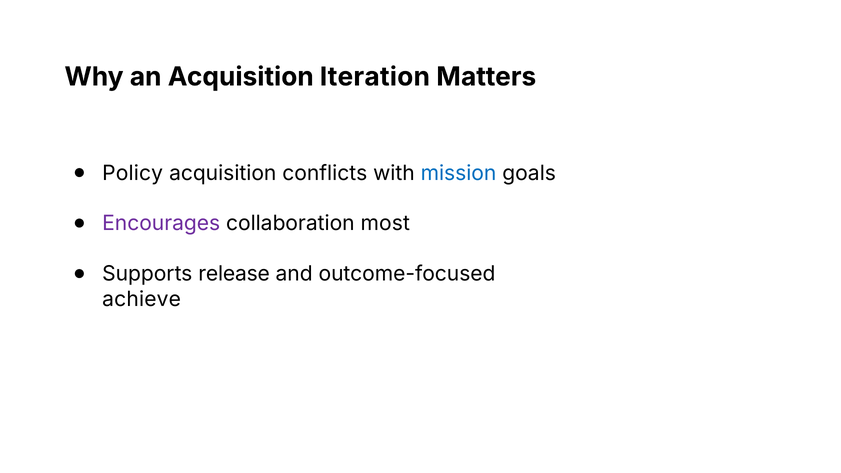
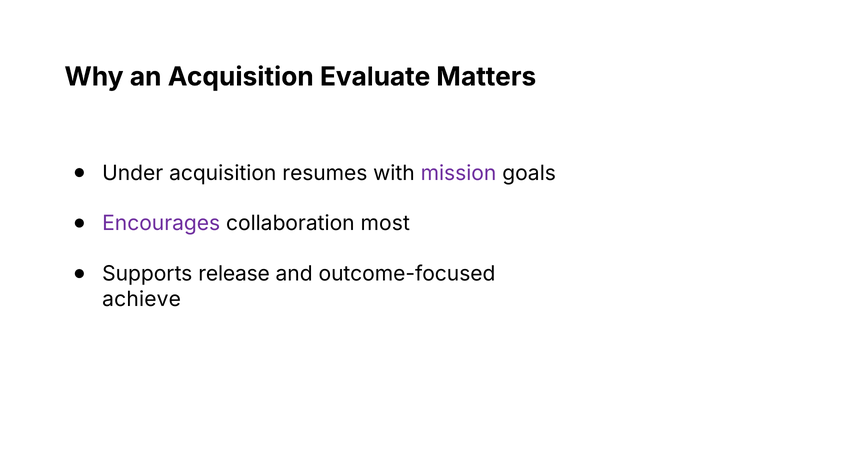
Iteration: Iteration -> Evaluate
Policy: Policy -> Under
conflicts: conflicts -> resumes
mission colour: blue -> purple
